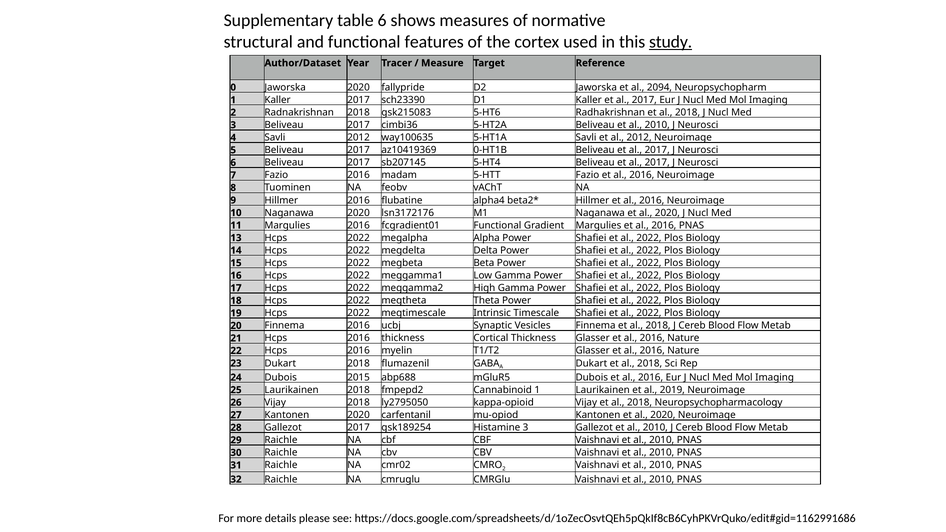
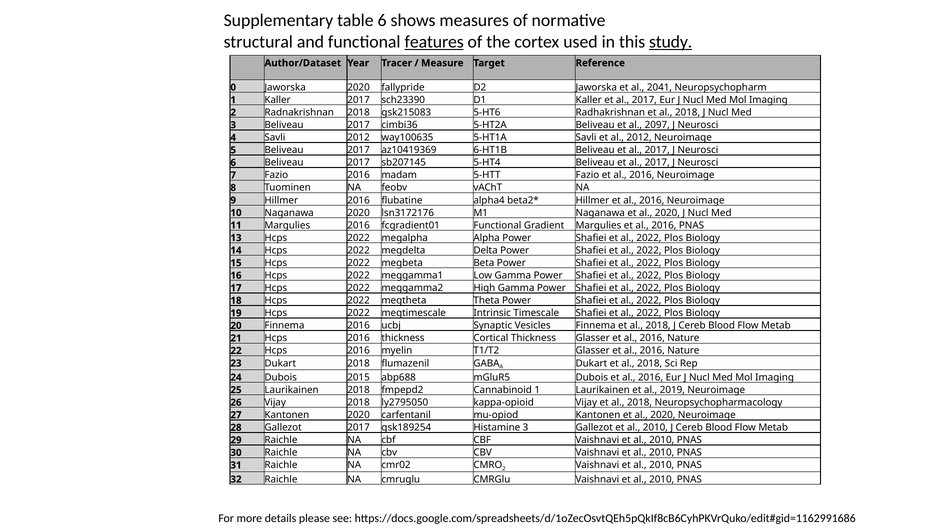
features underline: none -> present
2094: 2094 -> 2041
Beliveau et al 2010: 2010 -> 2097
0-HT1B: 0-HT1B -> 6-HT1B
